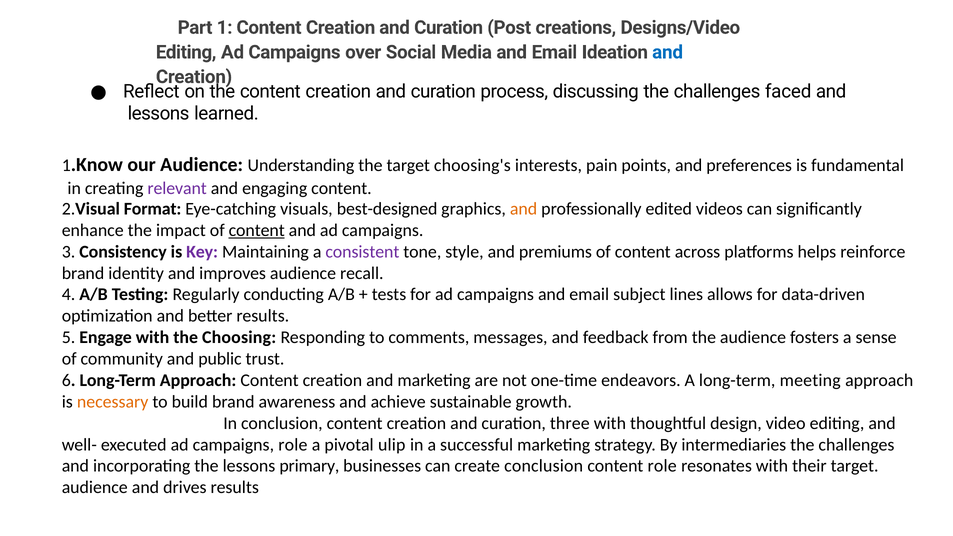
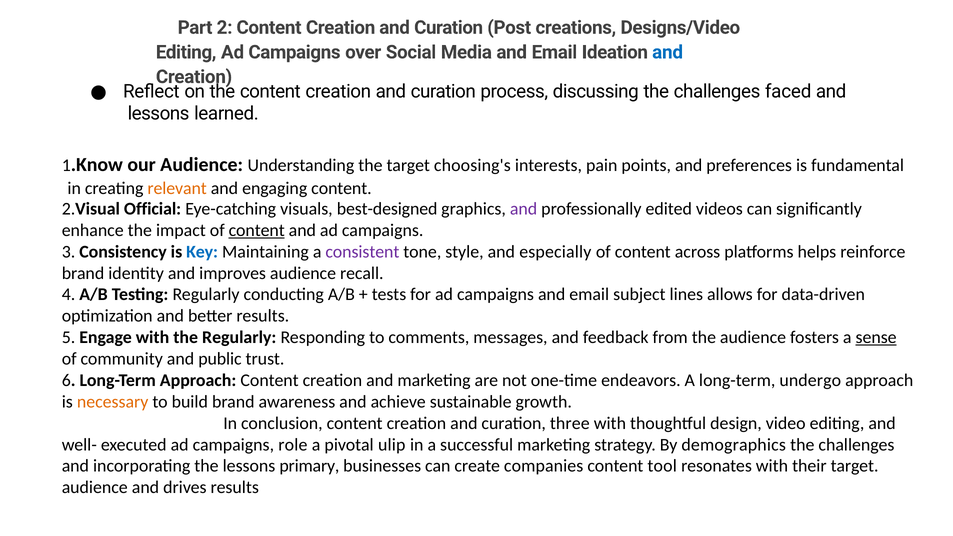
1: 1 -> 2
relevant colour: purple -> orange
Format: Format -> Official
and at (524, 209) colour: orange -> purple
Key colour: purple -> blue
premiums: premiums -> especially
the Choosing: Choosing -> Regularly
sense underline: none -> present
meeting: meeting -> undergo
intermediaries: intermediaries -> demographics
create conclusion: conclusion -> companies
content role: role -> tool
